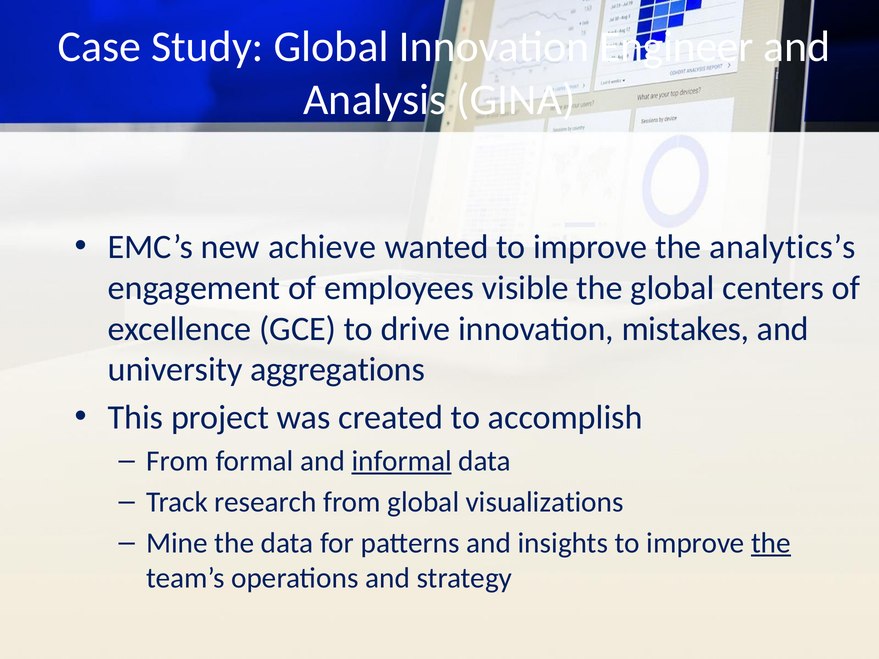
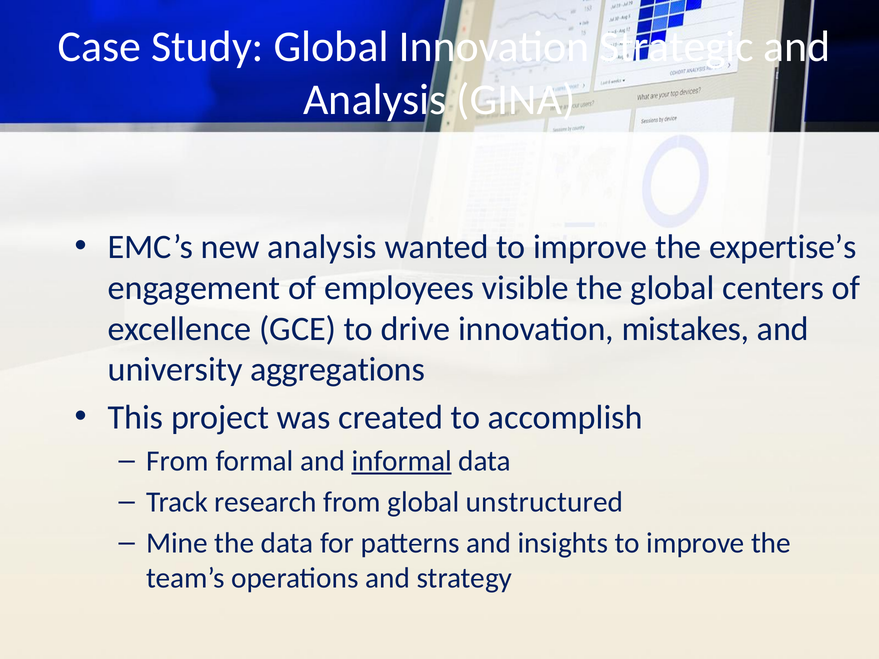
Engineer: Engineer -> Strategic
new achieve: achieve -> analysis
analytics’s: analytics’s -> expertise’s
visualizations: visualizations -> unstructured
the at (771, 543) underline: present -> none
